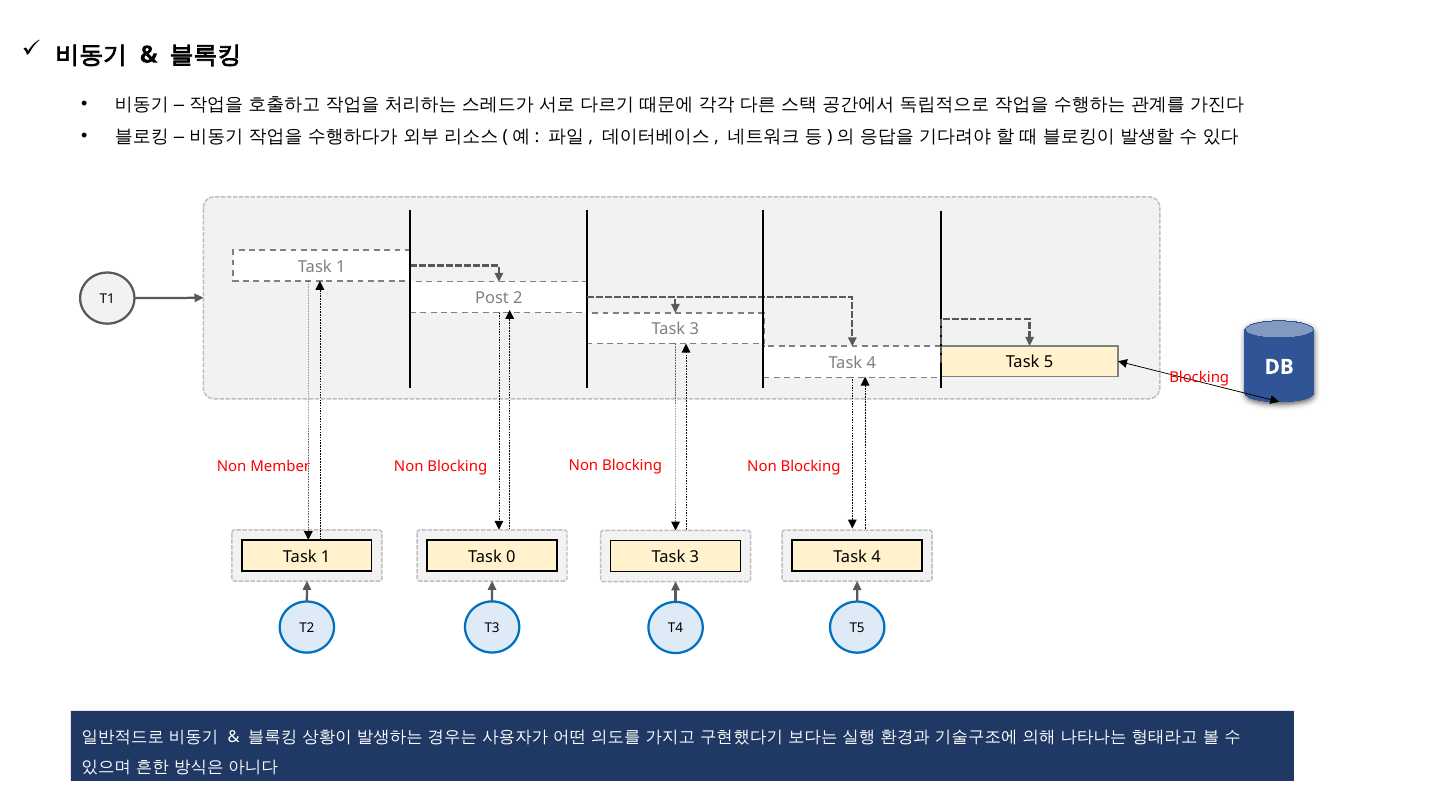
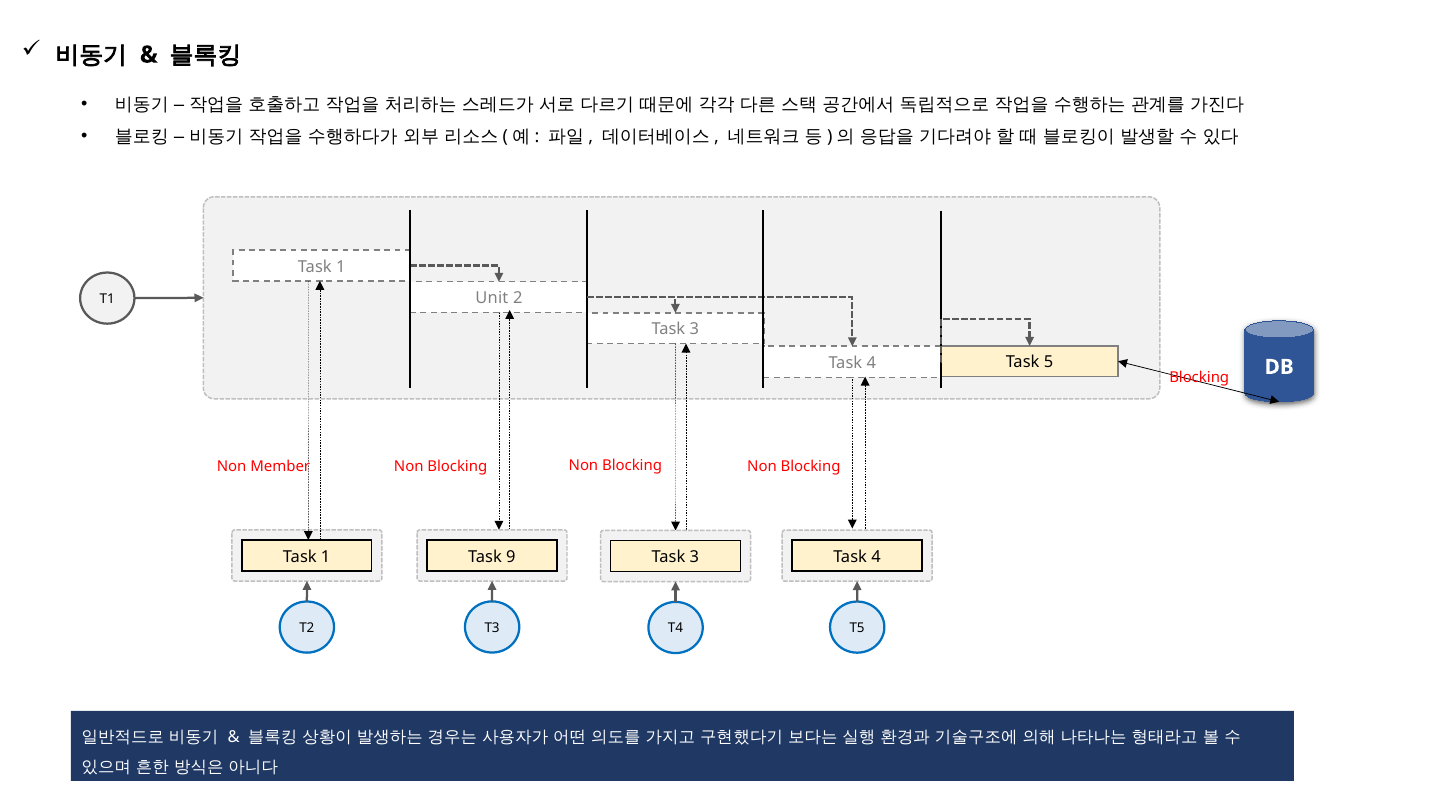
Post: Post -> Unit
0: 0 -> 9
